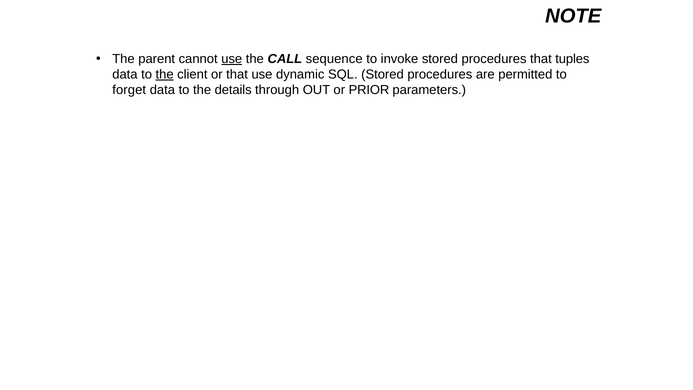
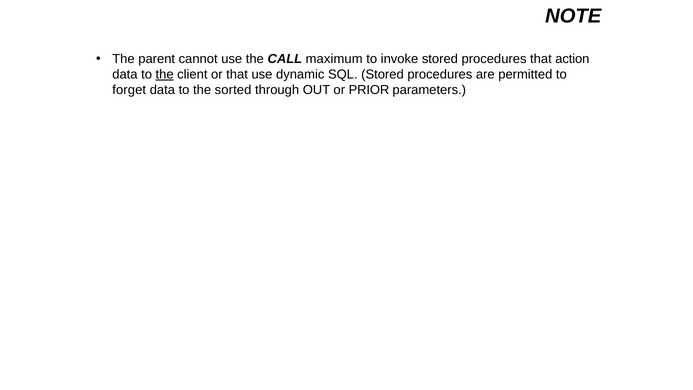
use at (232, 59) underline: present -> none
sequence: sequence -> maximum
tuples: tuples -> action
details: details -> sorted
